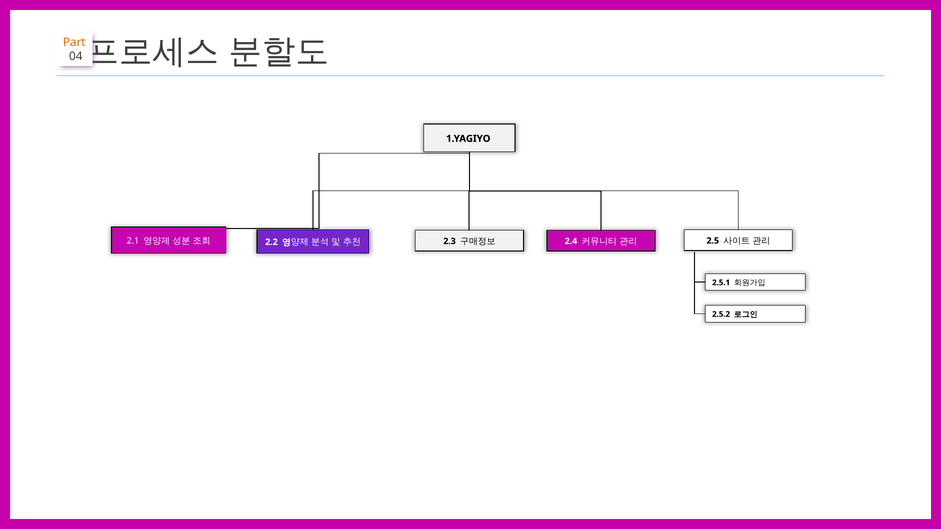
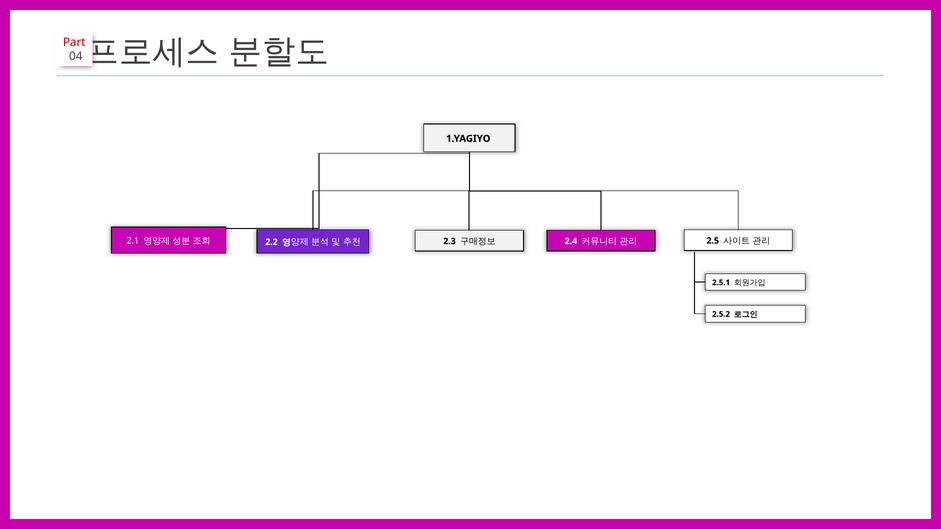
Part colour: orange -> red
